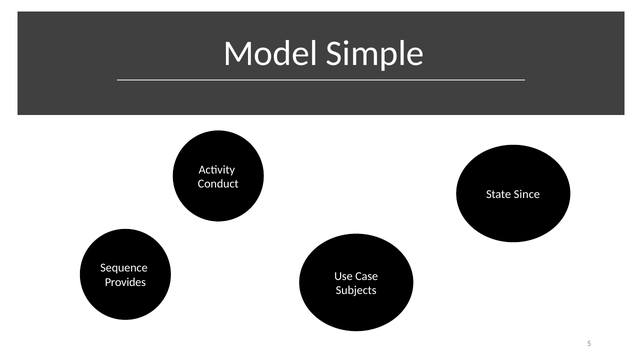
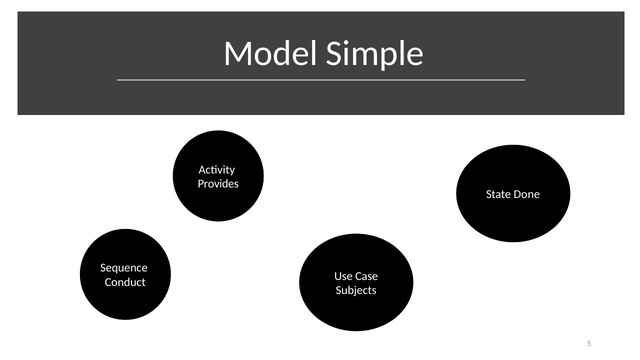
Conduct: Conduct -> Provides
Since: Since -> Done
Provides: Provides -> Conduct
